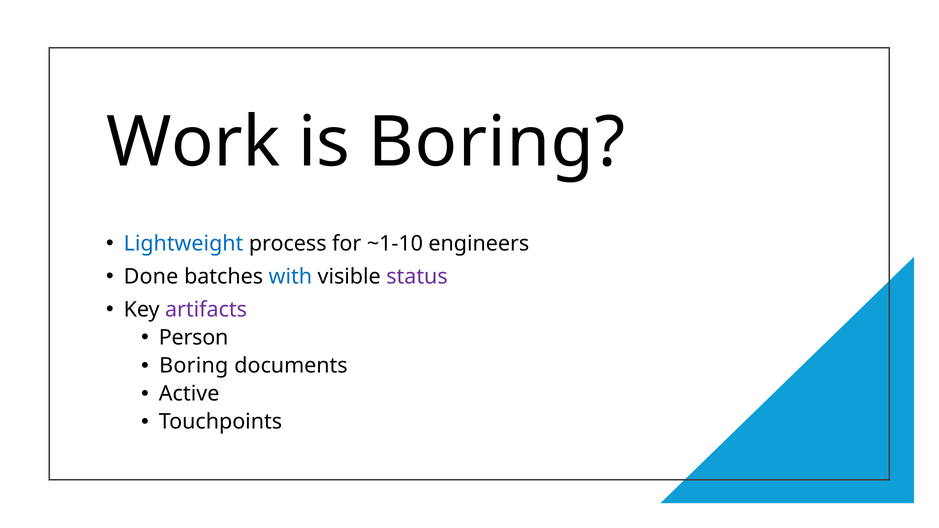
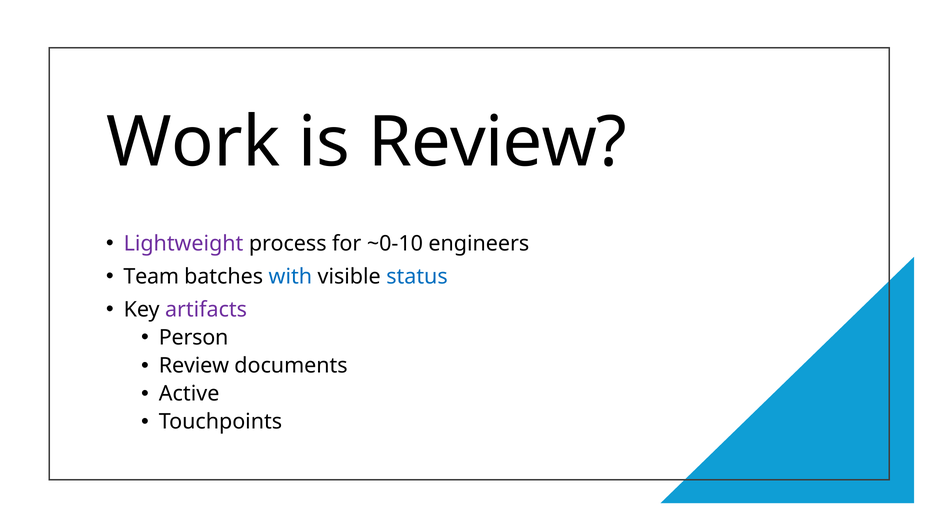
is Boring: Boring -> Review
Lightweight colour: blue -> purple
~1-10: ~1-10 -> ~0-10
Done: Done -> Team
status colour: purple -> blue
Boring at (194, 366): Boring -> Review
